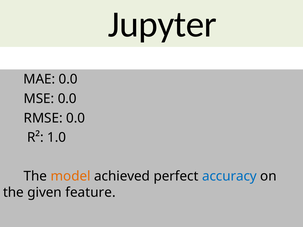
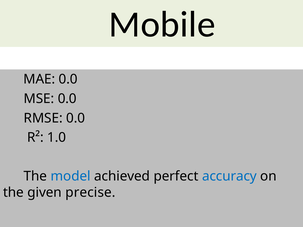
Jupyter: Jupyter -> Mobile
model colour: orange -> blue
feature: feature -> precise
